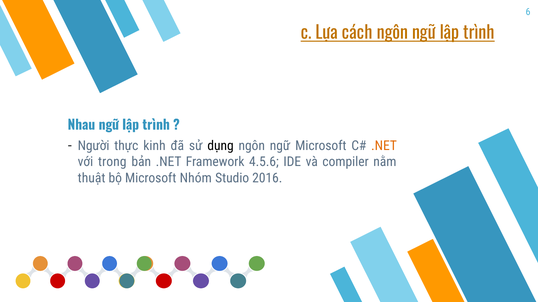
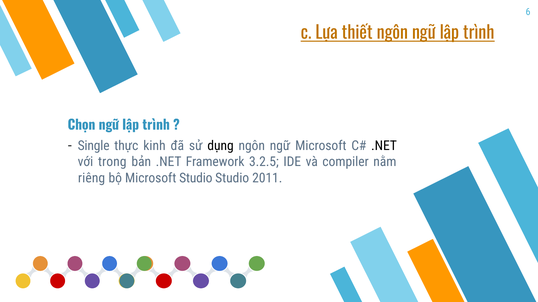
cách: cách -> thiết
Nhau: Nhau -> Chọn
Người: Người -> Single
.NET at (384, 146) colour: orange -> black
4.5.6: 4.5.6 -> 3.2.5
thuật: thuật -> riêng
Microsoft Nhóm: Nhóm -> Studio
2016: 2016 -> 2011
